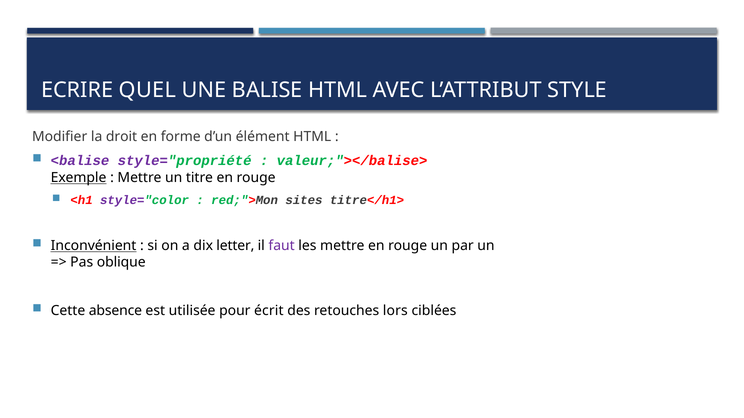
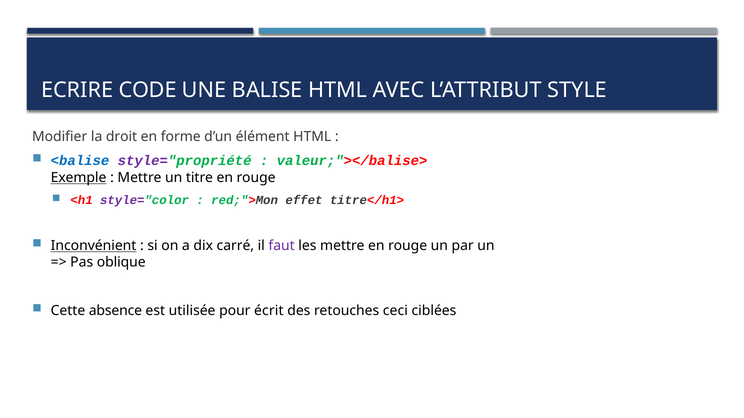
QUEL: QUEL -> CODE
<balise colour: purple -> blue
sites: sites -> effet
letter: letter -> carré
lors: lors -> ceci
